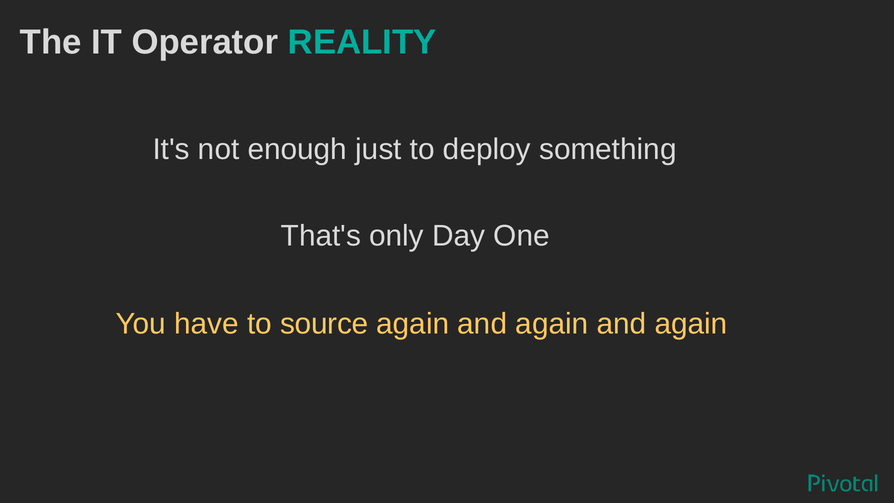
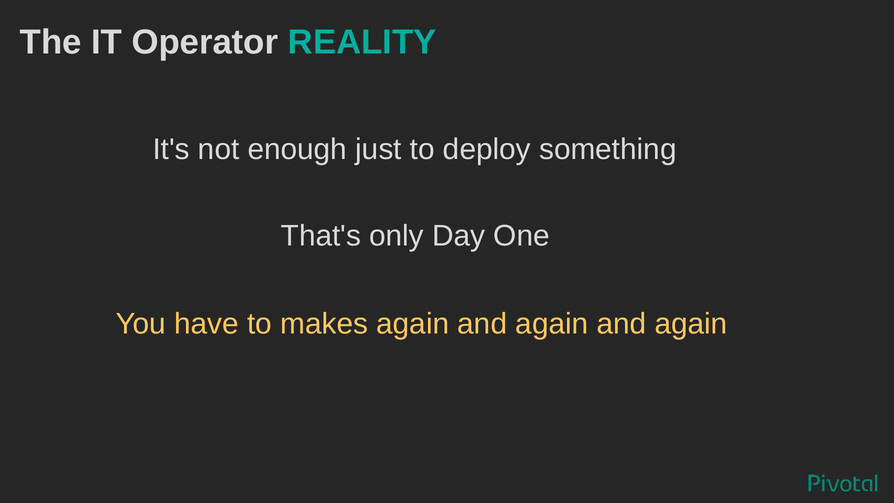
source: source -> makes
